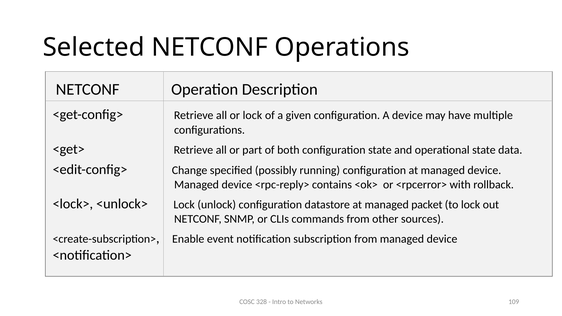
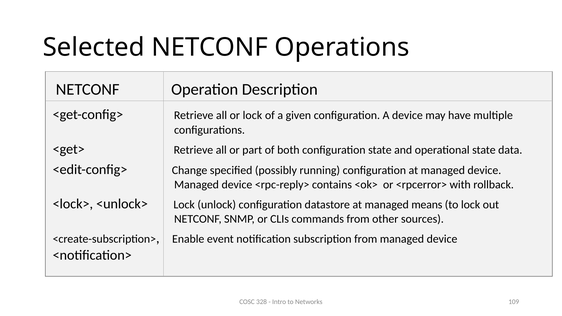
packet: packet -> means
